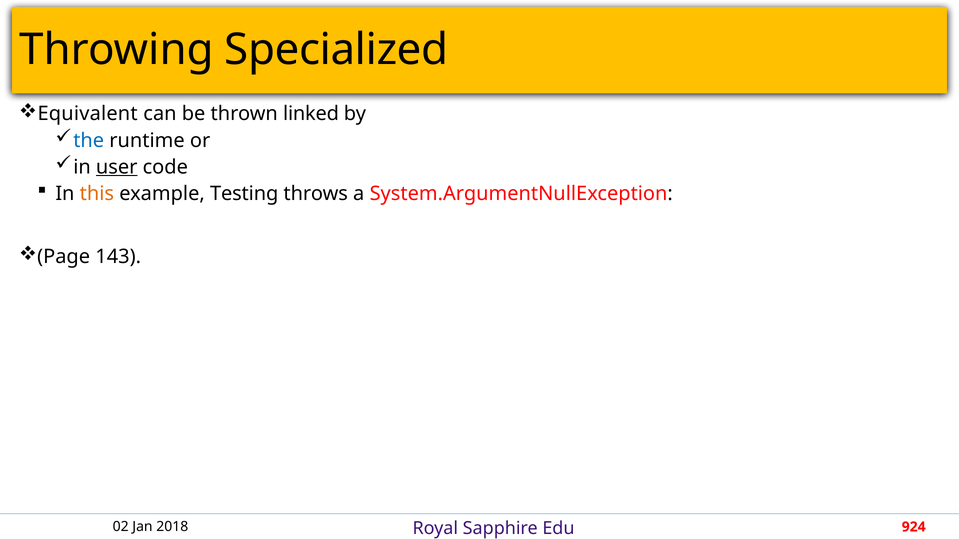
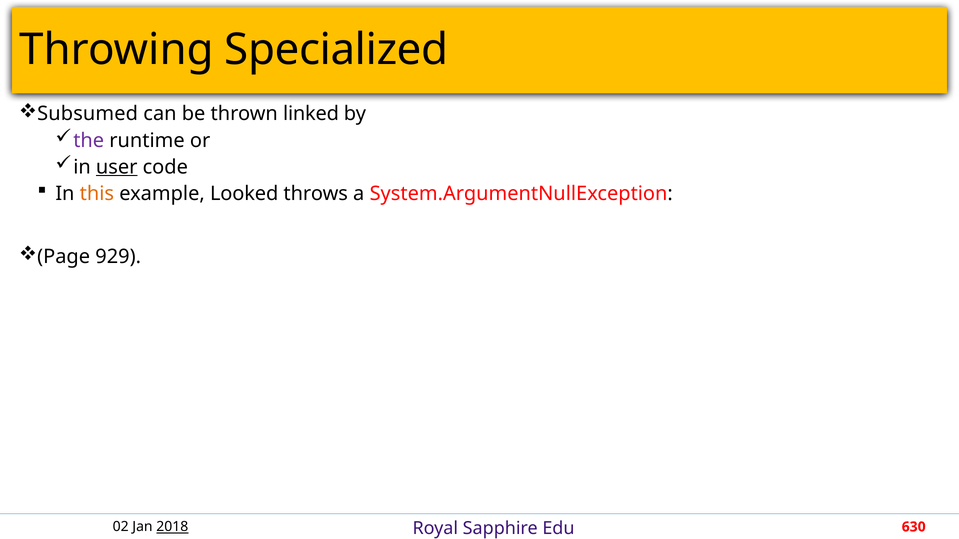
Equivalent: Equivalent -> Subsumed
the colour: blue -> purple
Testing: Testing -> Looked
143: 143 -> 929
2018 underline: none -> present
924: 924 -> 630
